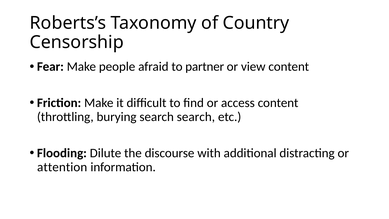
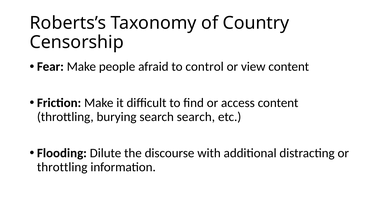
partner: partner -> control
attention at (62, 167): attention -> throttling
